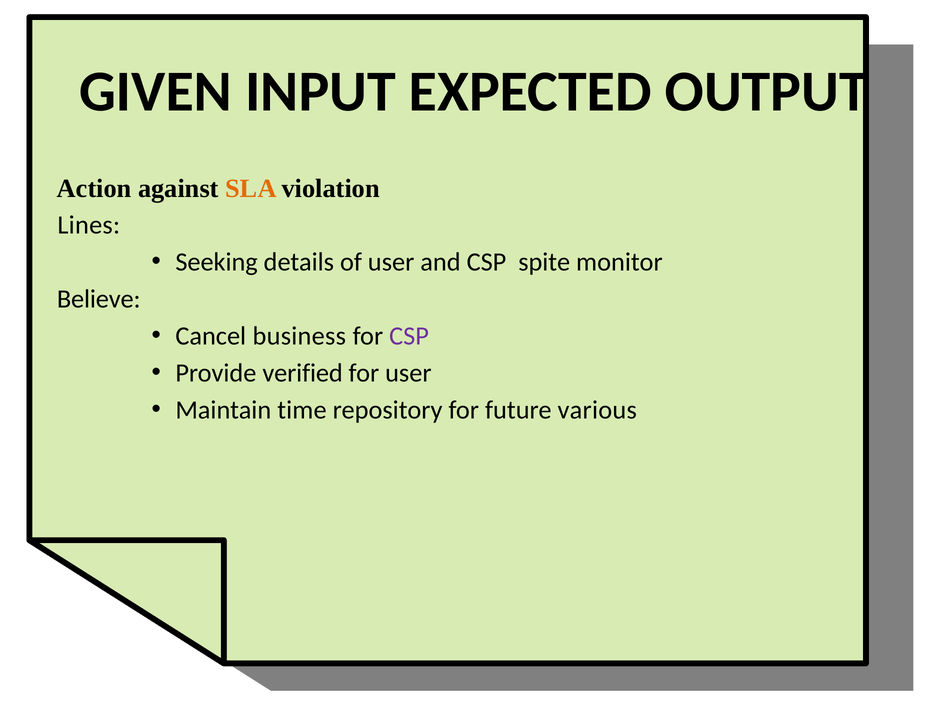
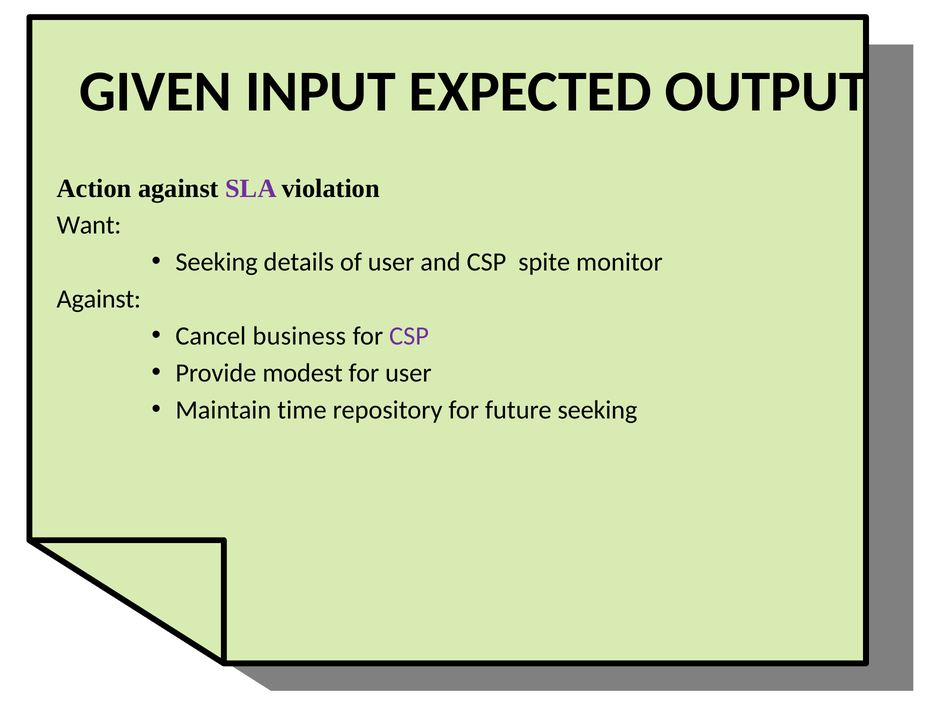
SLA colour: orange -> purple
Lines: Lines -> Want
Believe at (99, 299): Believe -> Against
verified: verified -> modest
future various: various -> seeking
